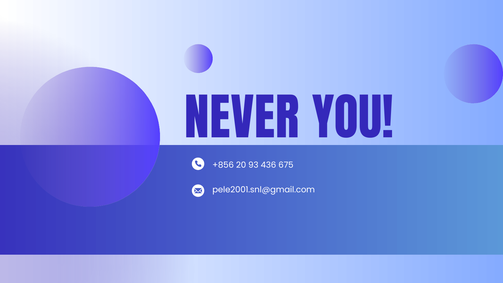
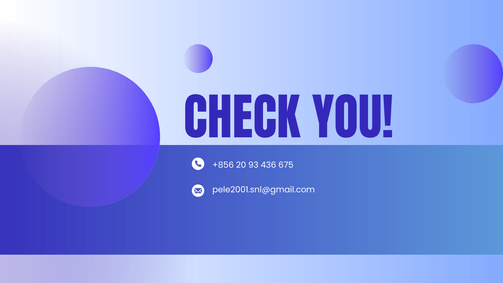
NEVER: NEVER -> CHECK
